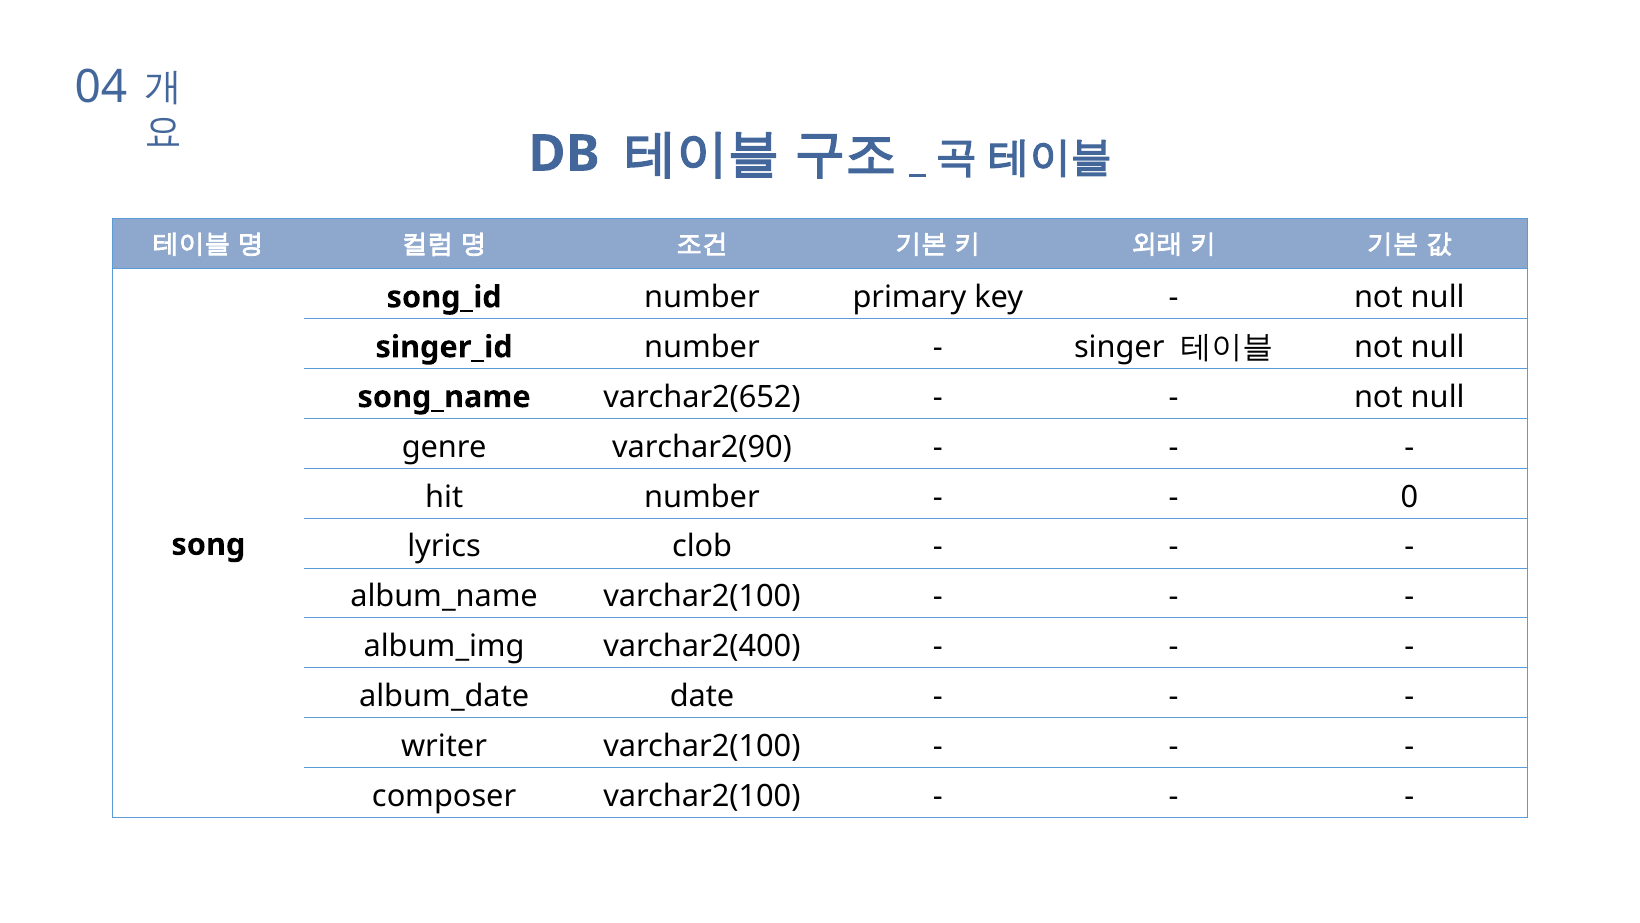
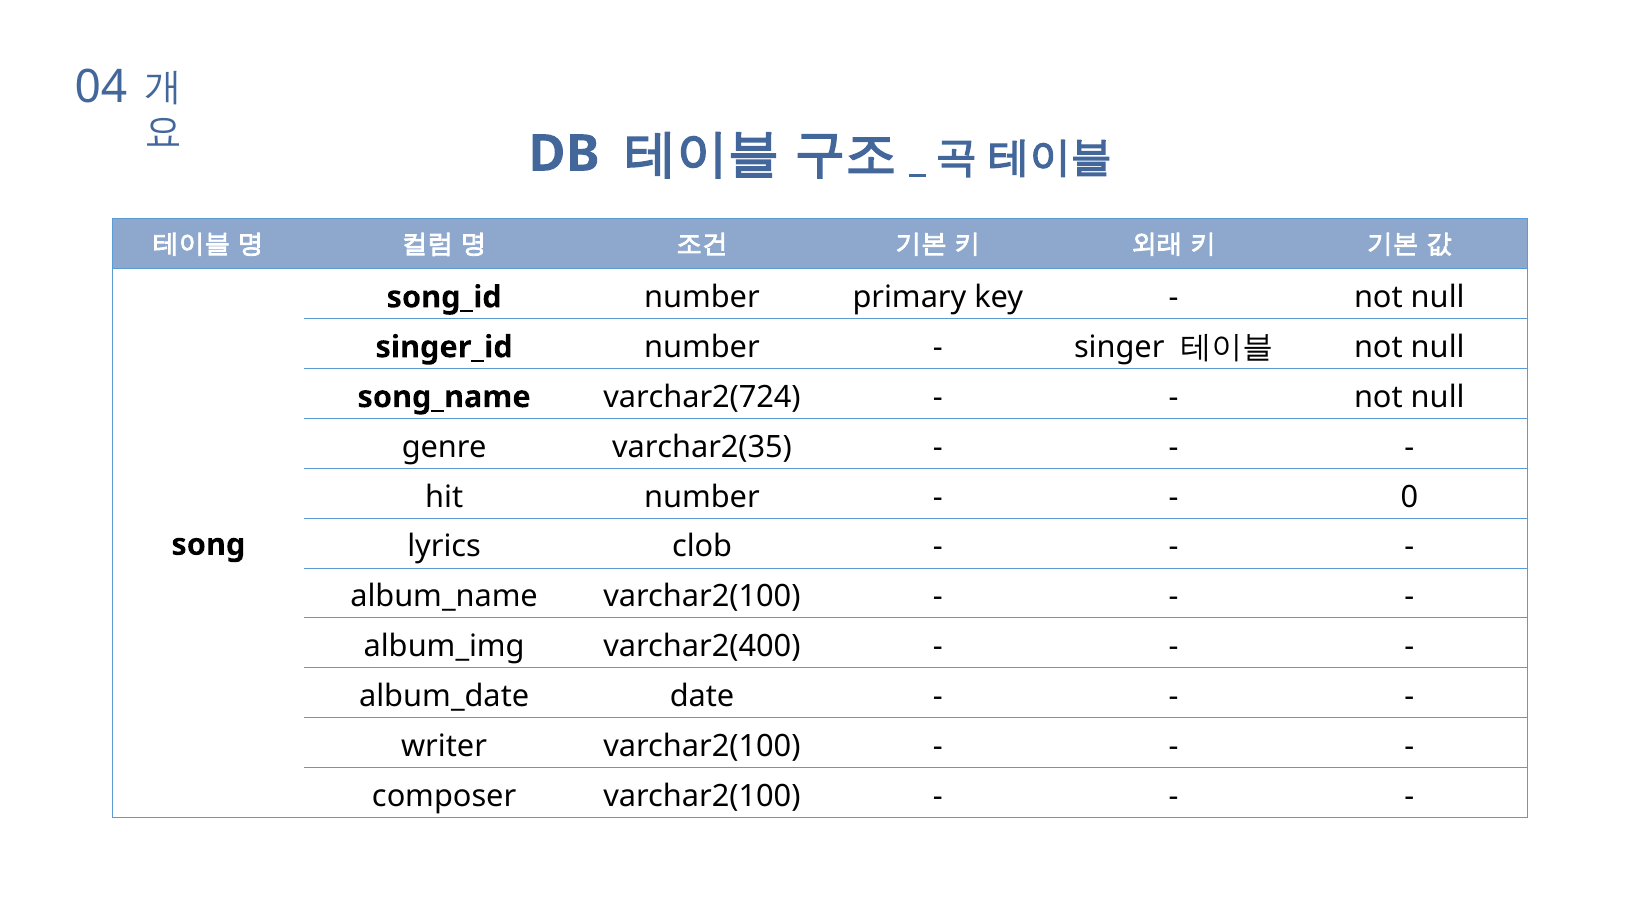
varchar2(652: varchar2(652 -> varchar2(724
varchar2(90: varchar2(90 -> varchar2(35
